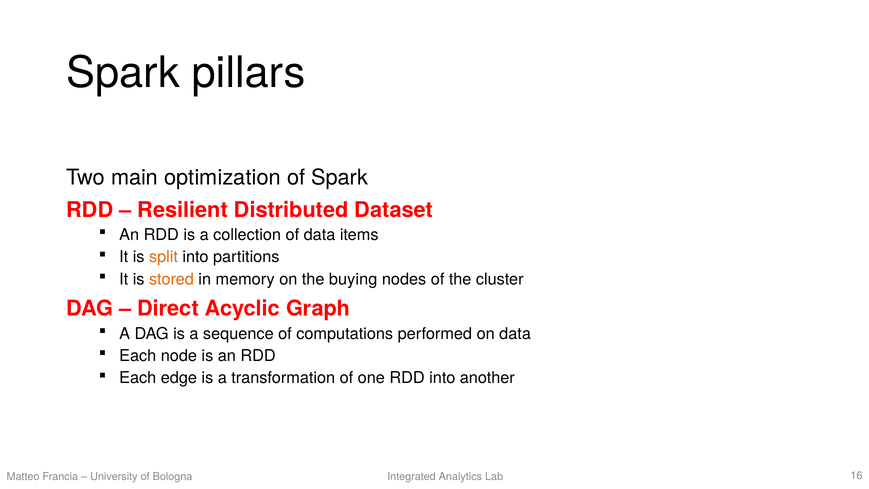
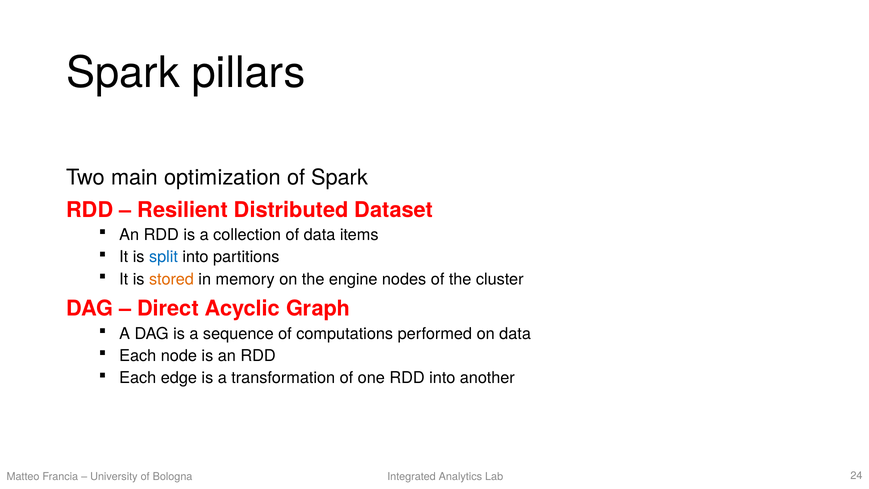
split colour: orange -> blue
buying: buying -> engine
16: 16 -> 24
